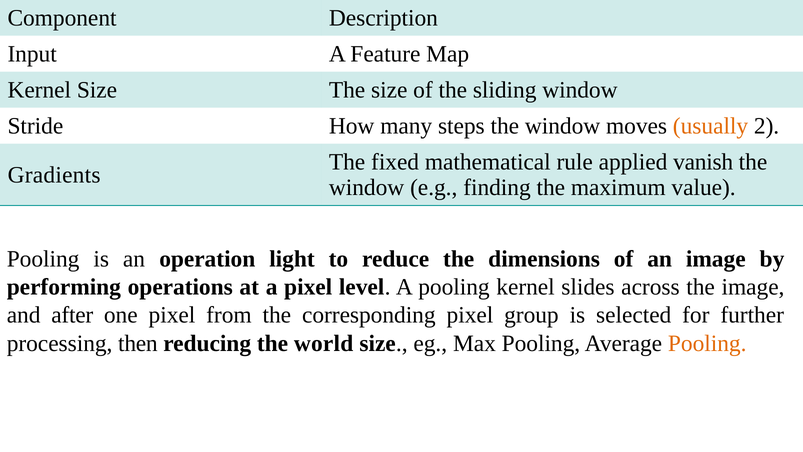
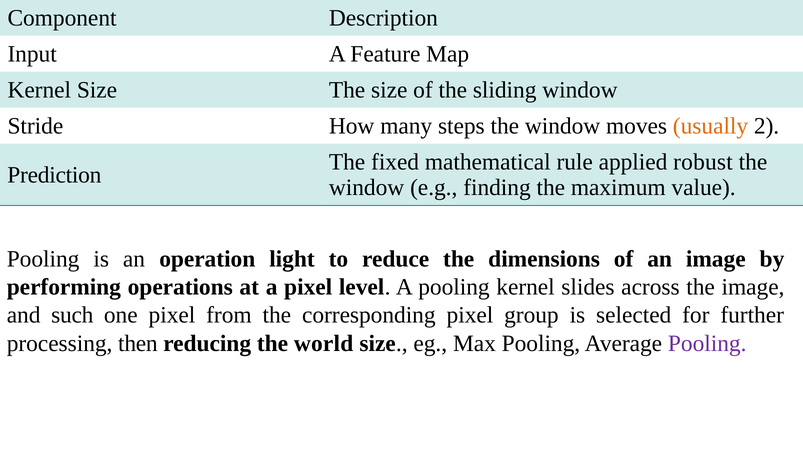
vanish: vanish -> robust
Gradients: Gradients -> Prediction
after: after -> such
Pooling at (707, 343) colour: orange -> purple
